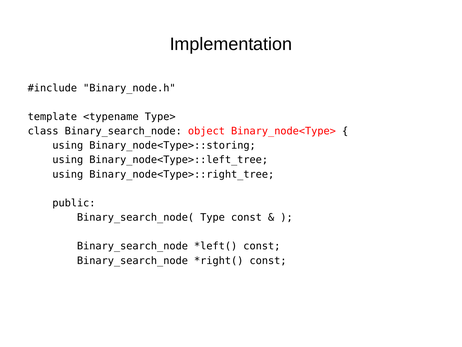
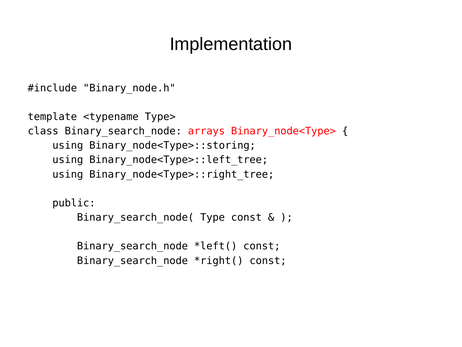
object: object -> arrays
